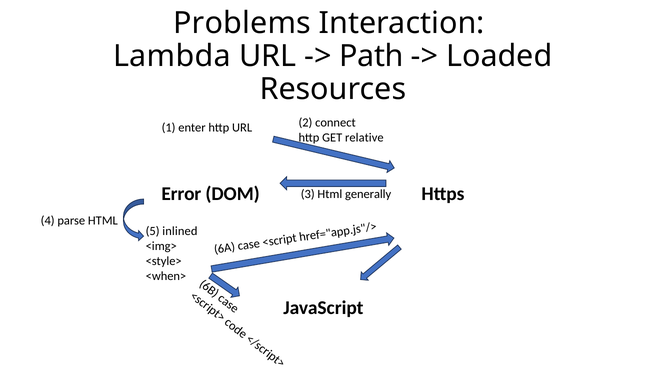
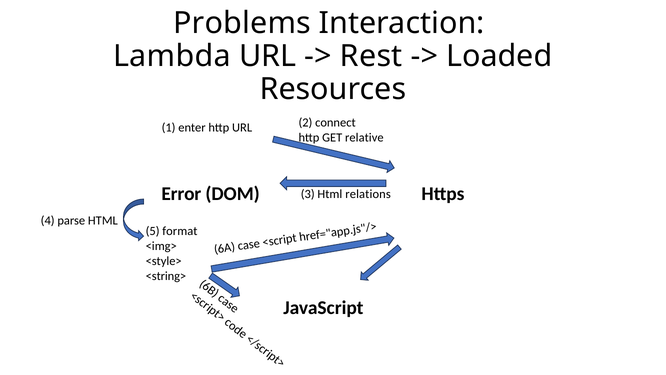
Path: Path -> Rest
generally: generally -> relations
inlined: inlined -> format
<when>: <when> -> <string>
